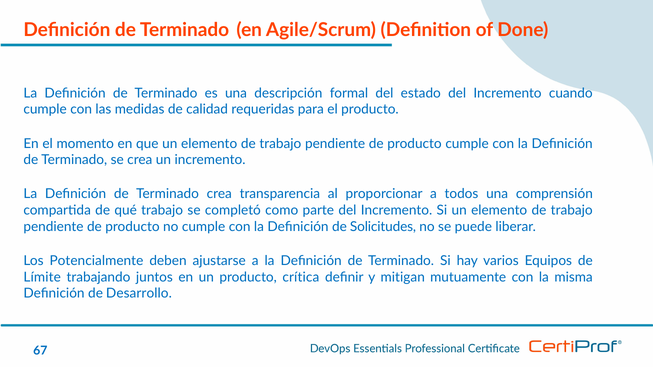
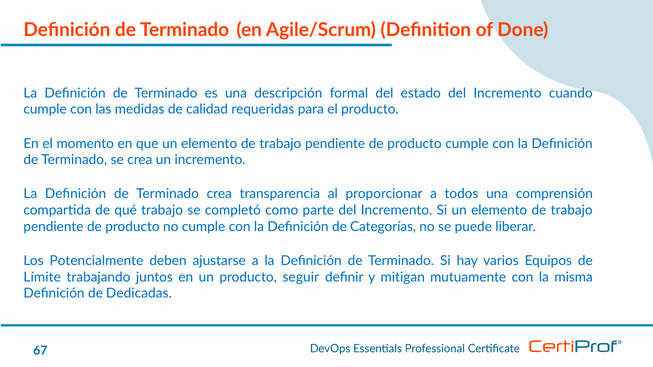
Solicitudes: Solicitudes -> Categorías
crítica: crítica -> seguir
Desarrollo: Desarrollo -> Dedicadas
